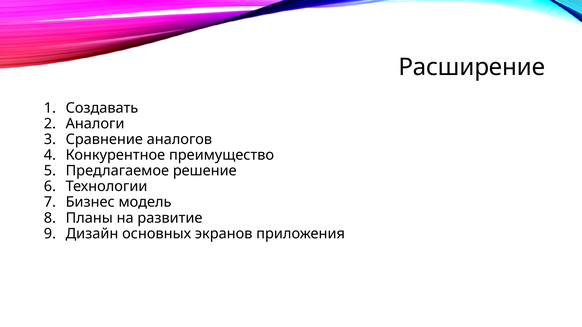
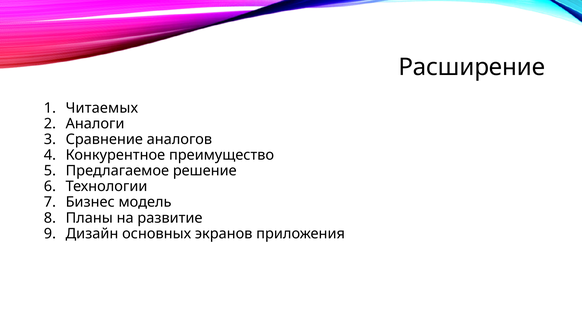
Создавать: Создавать -> Читаемых
